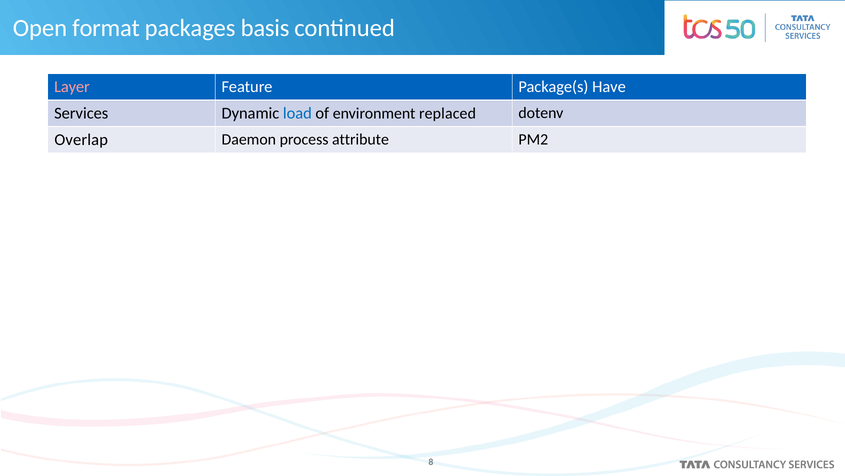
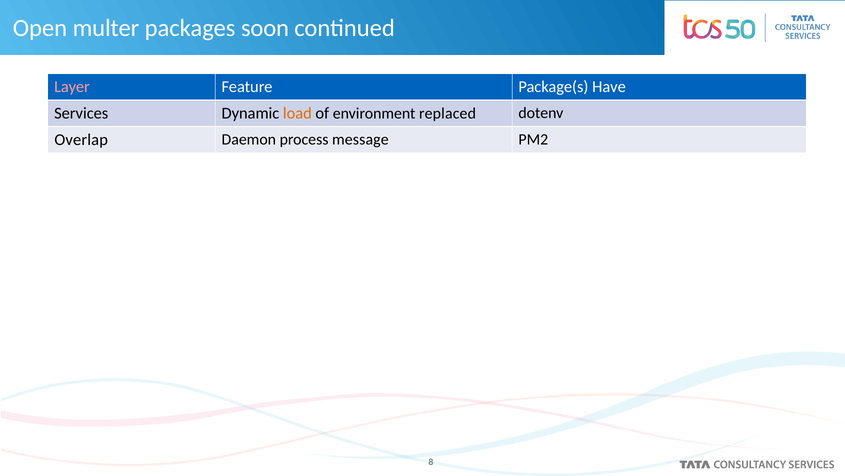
format: format -> multer
basis: basis -> soon
load colour: blue -> orange
attribute: attribute -> message
